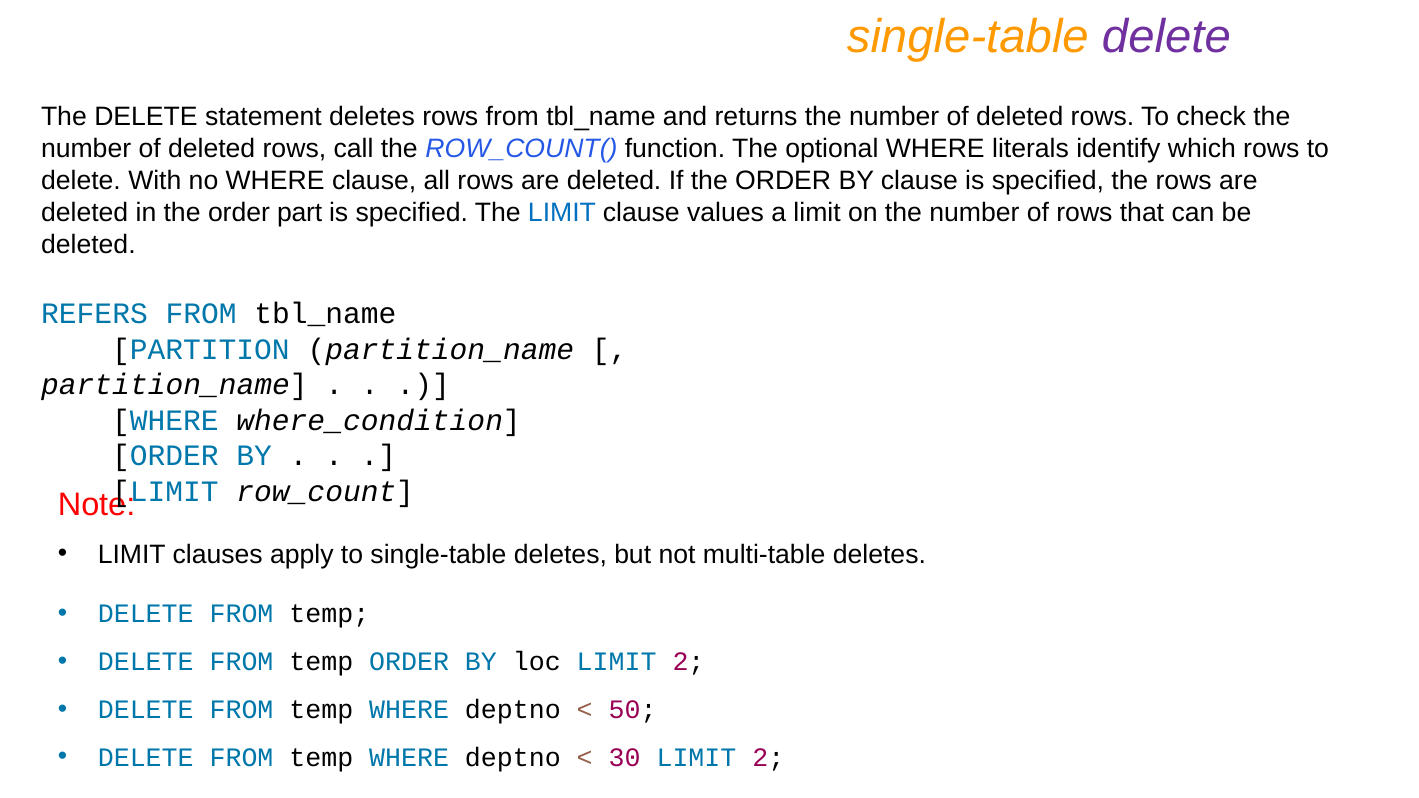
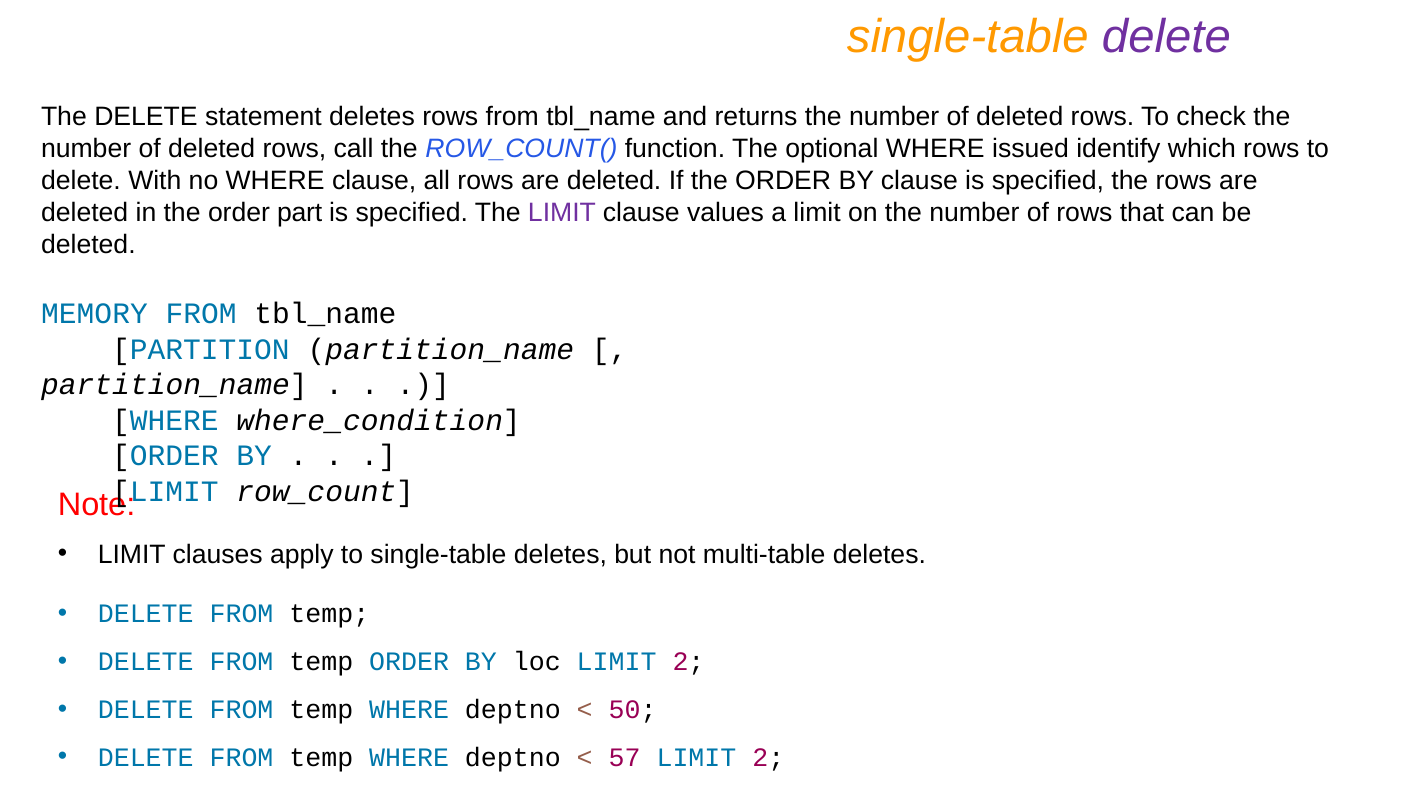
literals: literals -> issued
LIMIT at (562, 213) colour: blue -> purple
REFERS: REFERS -> MEMORY
30: 30 -> 57
